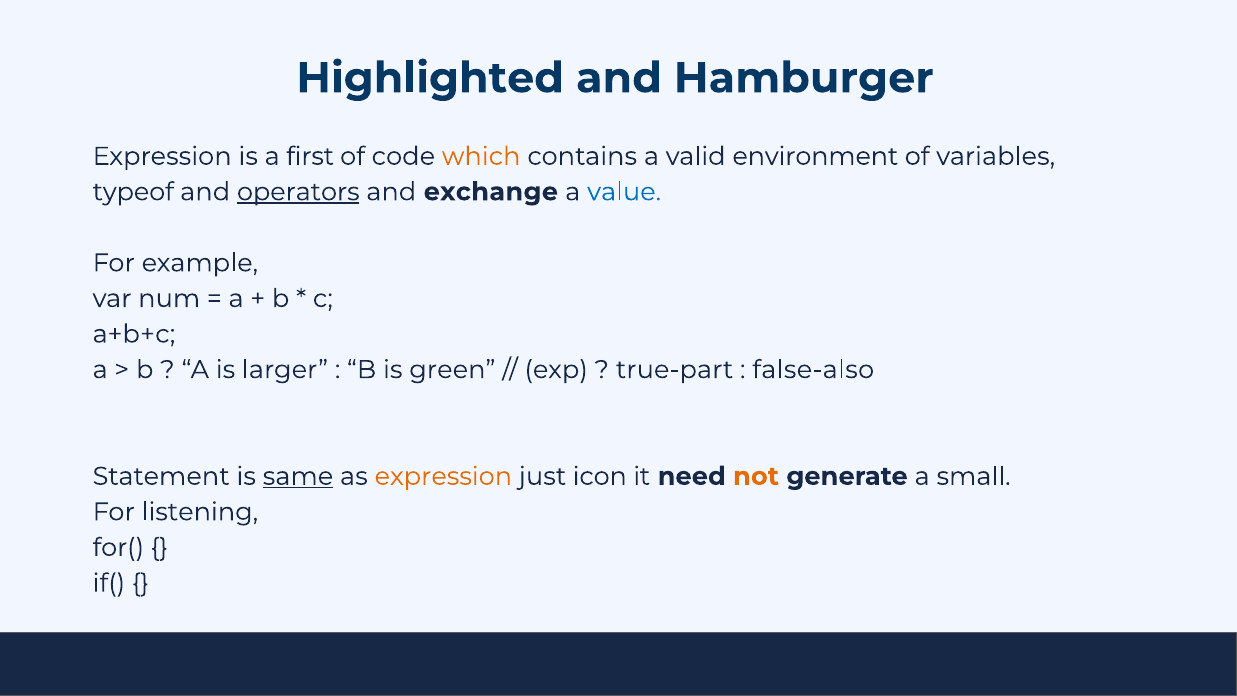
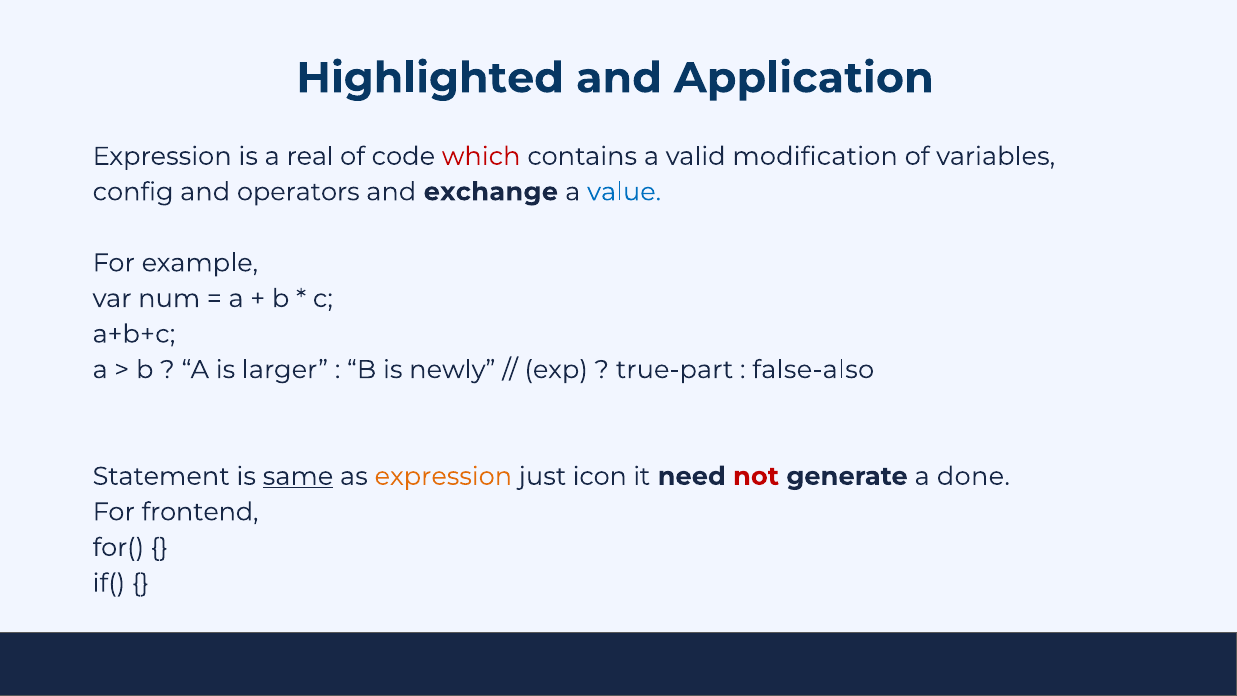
Hamburger: Hamburger -> Application
first: first -> real
which colour: orange -> red
environment: environment -> modification
typeof: typeof -> config
operators underline: present -> none
green: green -> newly
not colour: orange -> red
small: small -> done
listening: listening -> frontend
